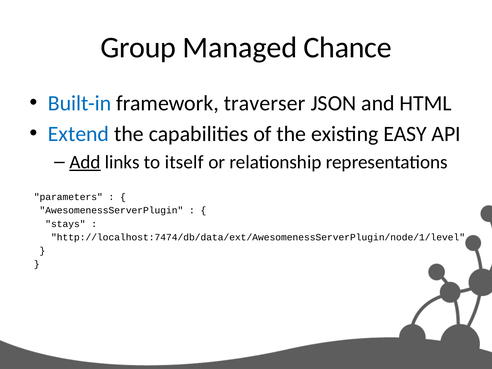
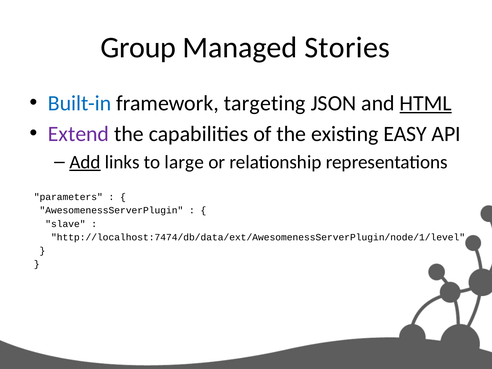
Chance: Chance -> Stories
traverser: traverser -> targeting
HTML underline: none -> present
Extend colour: blue -> purple
itself: itself -> large
stays: stays -> slave
